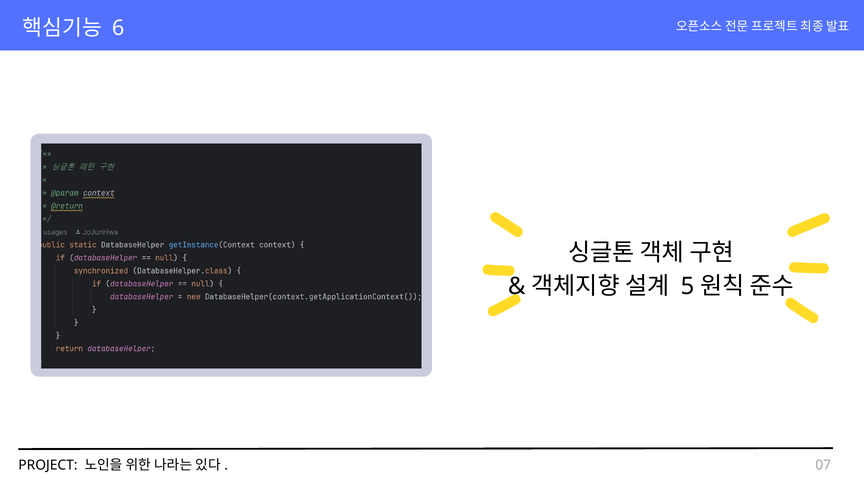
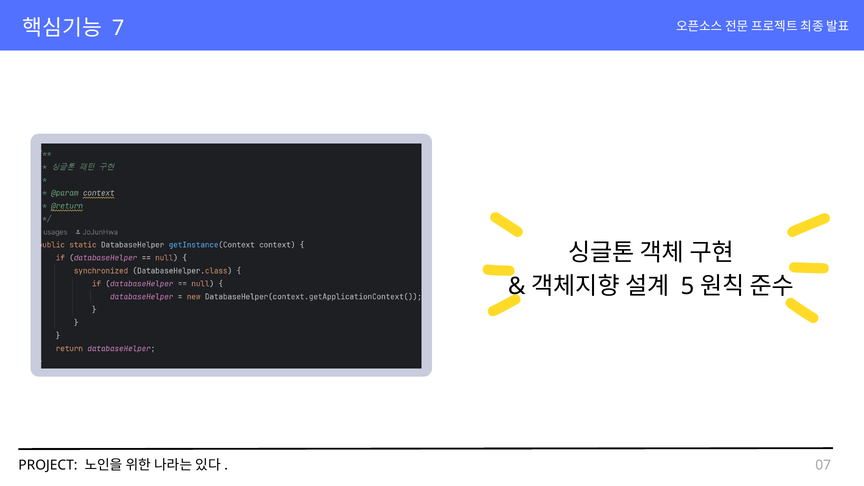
6: 6 -> 7
